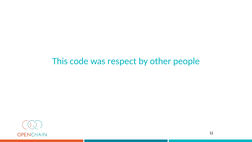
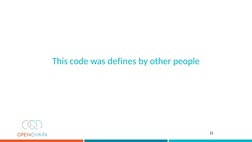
respect: respect -> defines
